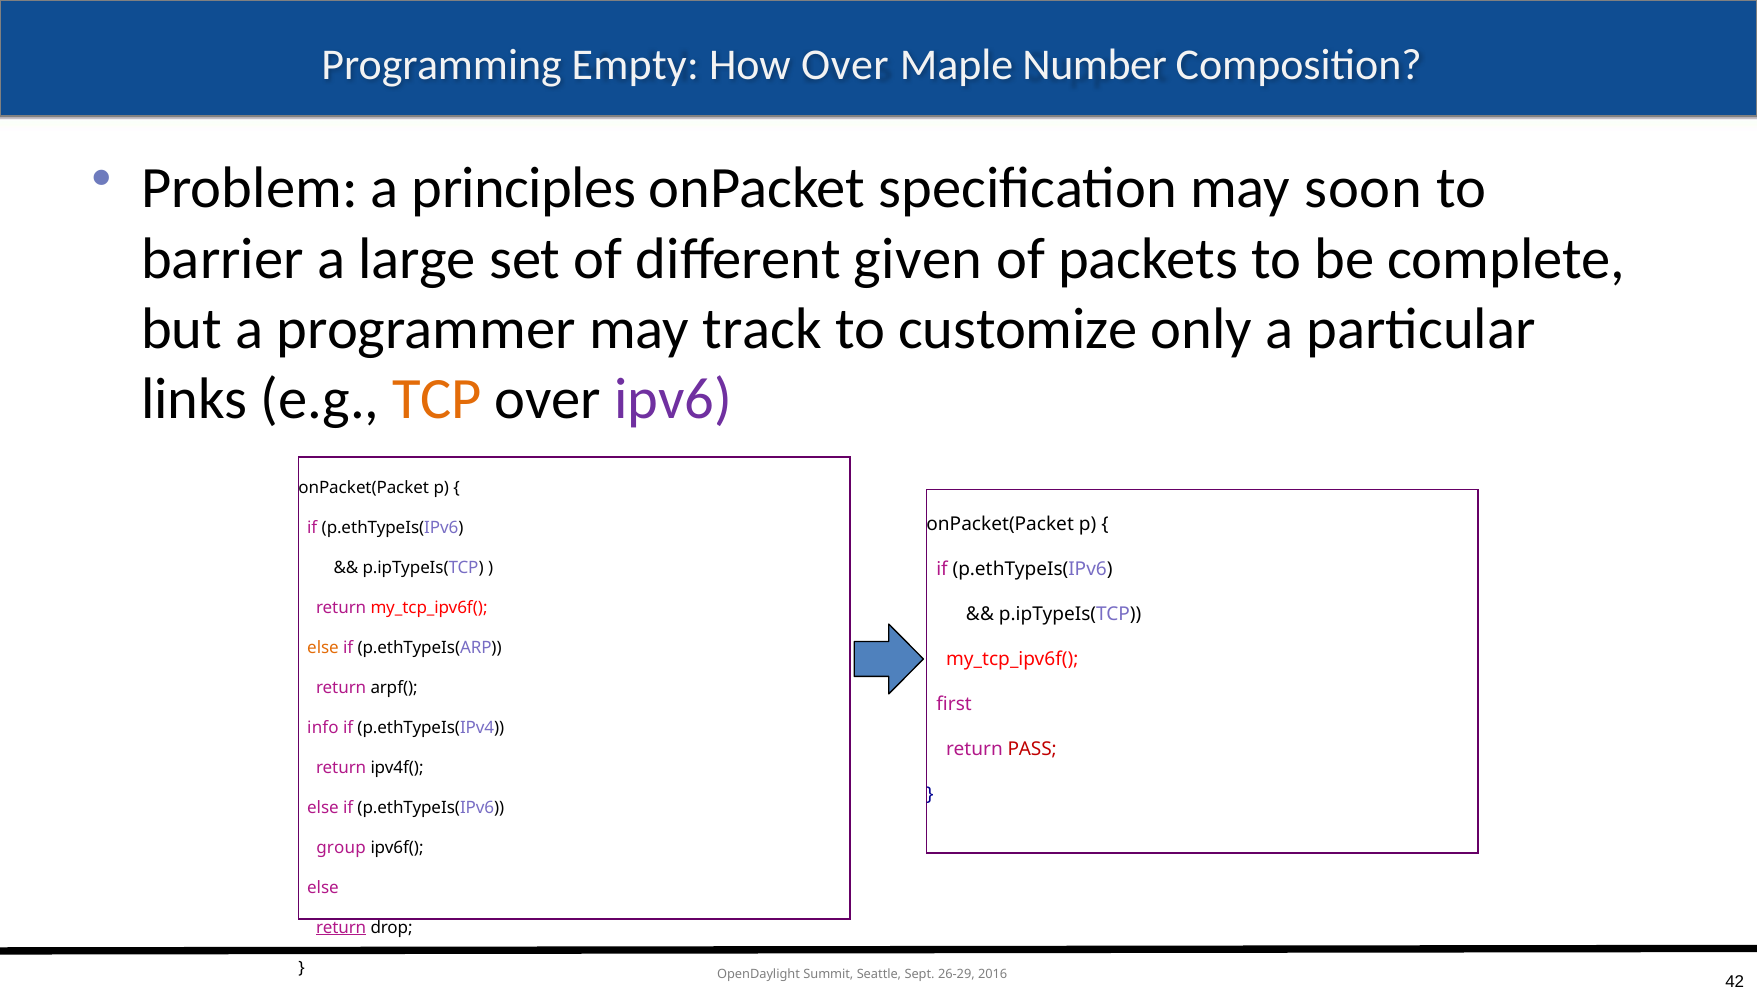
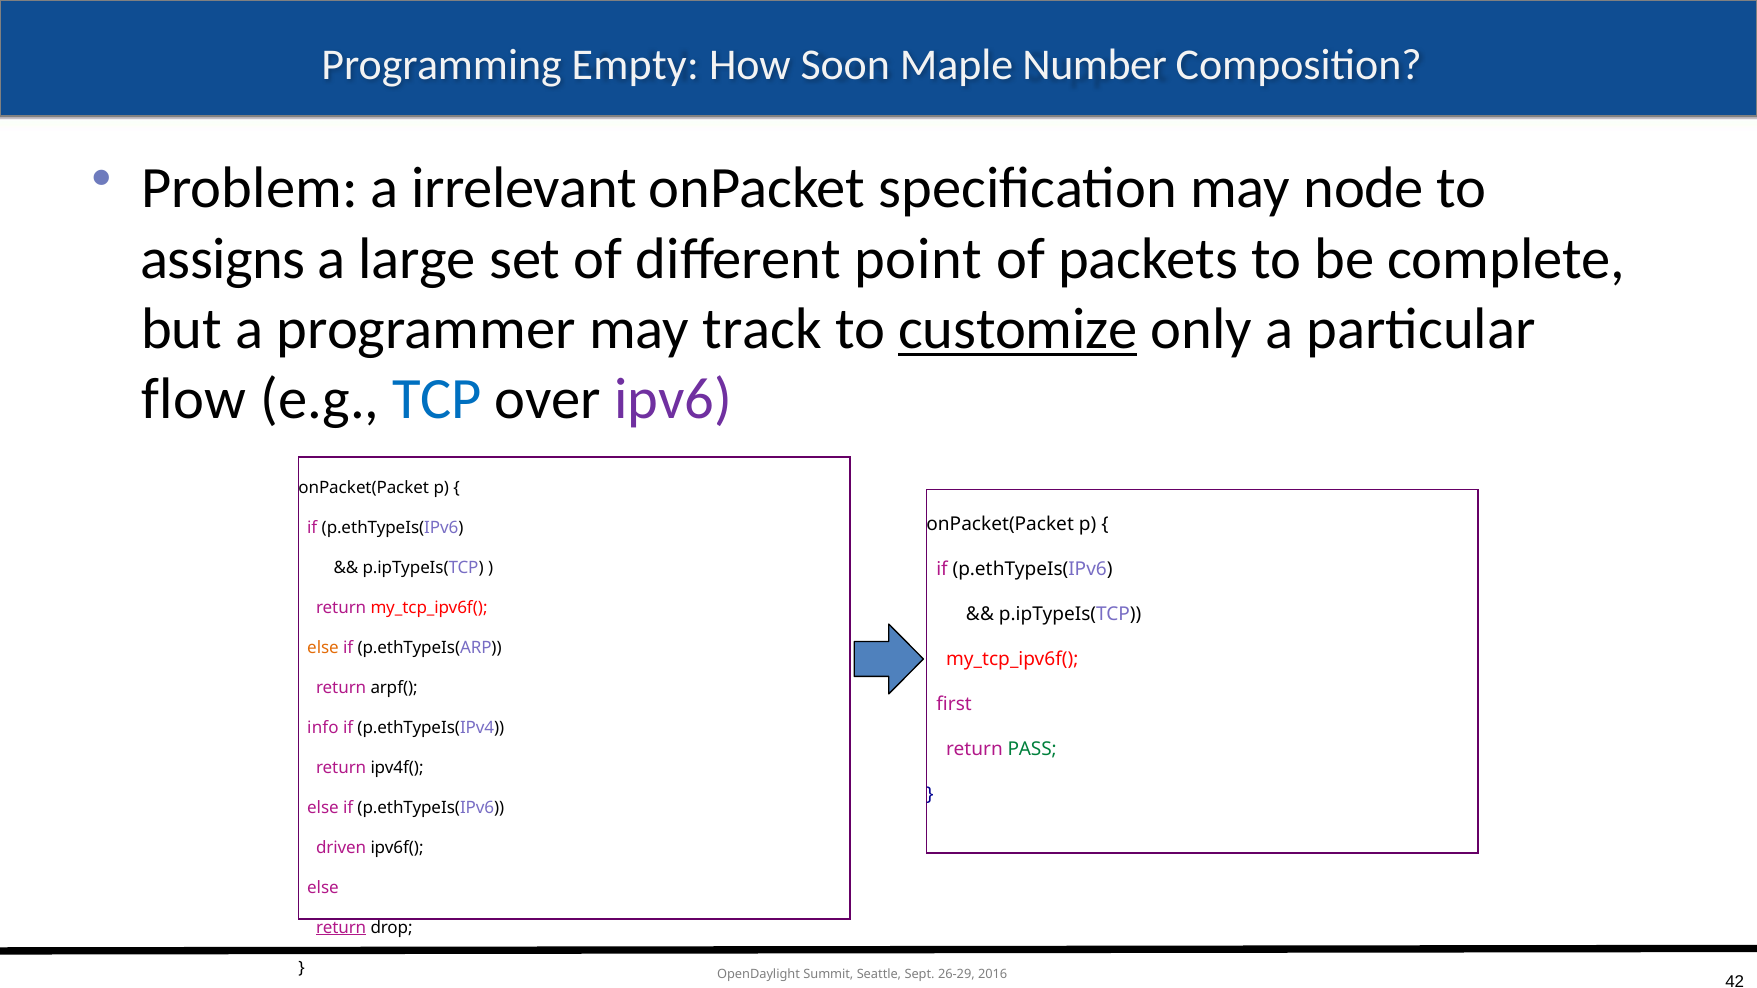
How Over: Over -> Soon
principles: principles -> irrelevant
soon: soon -> node
barrier: barrier -> assigns
given: given -> point
customize underline: none -> present
links: links -> flow
TCP colour: orange -> blue
PASS colour: red -> green
group: group -> driven
